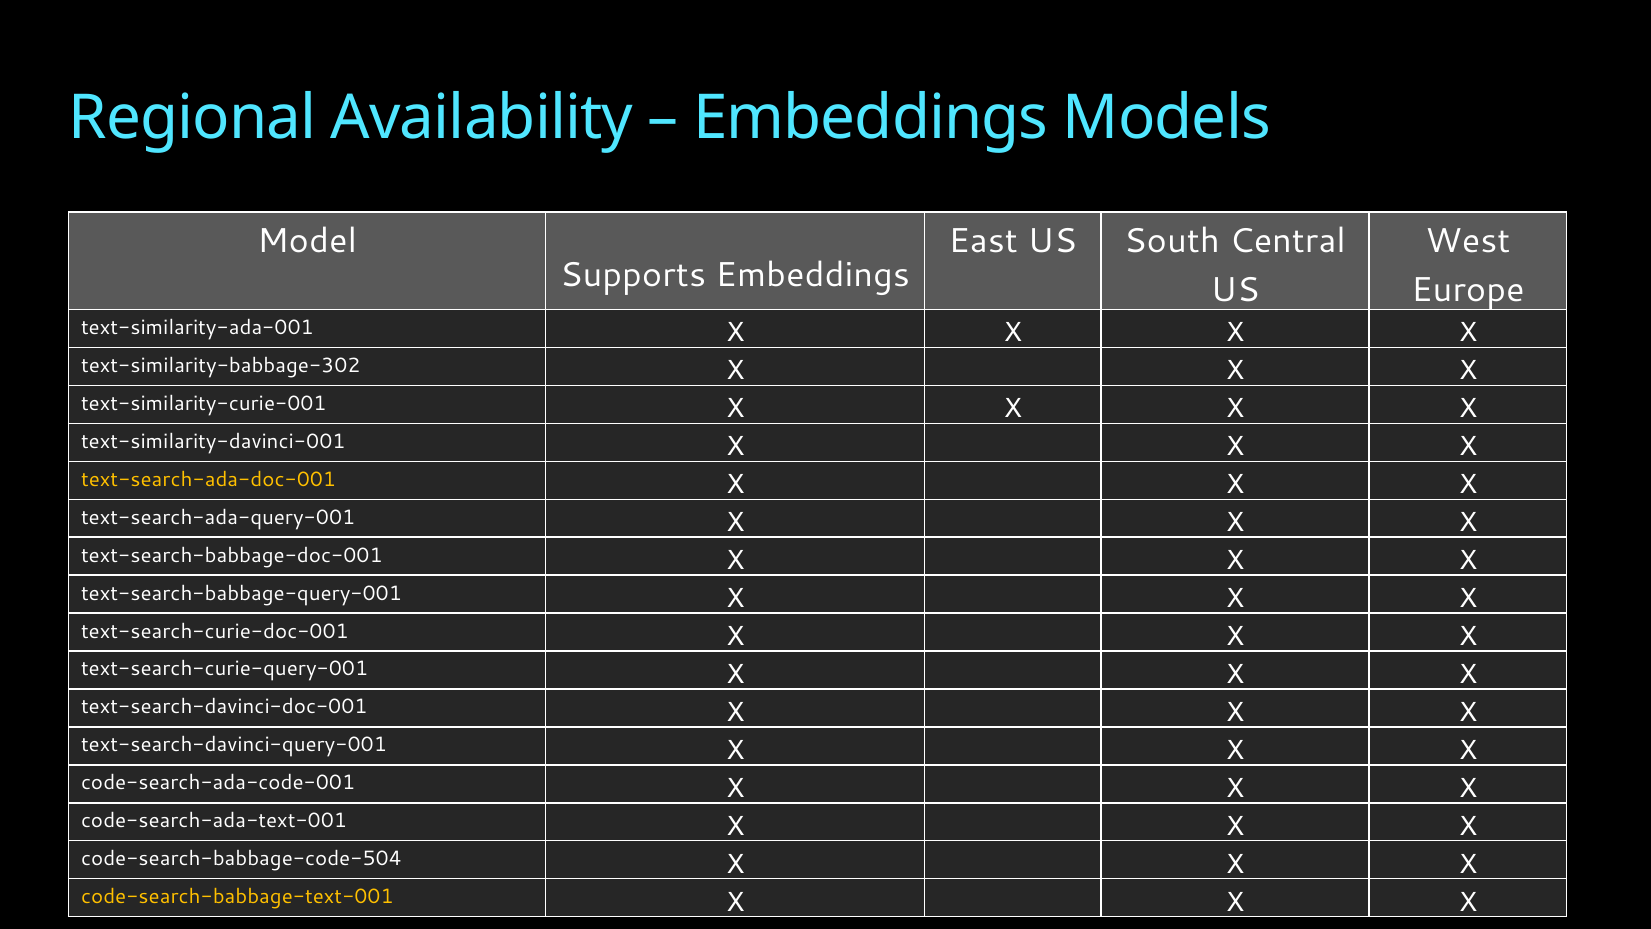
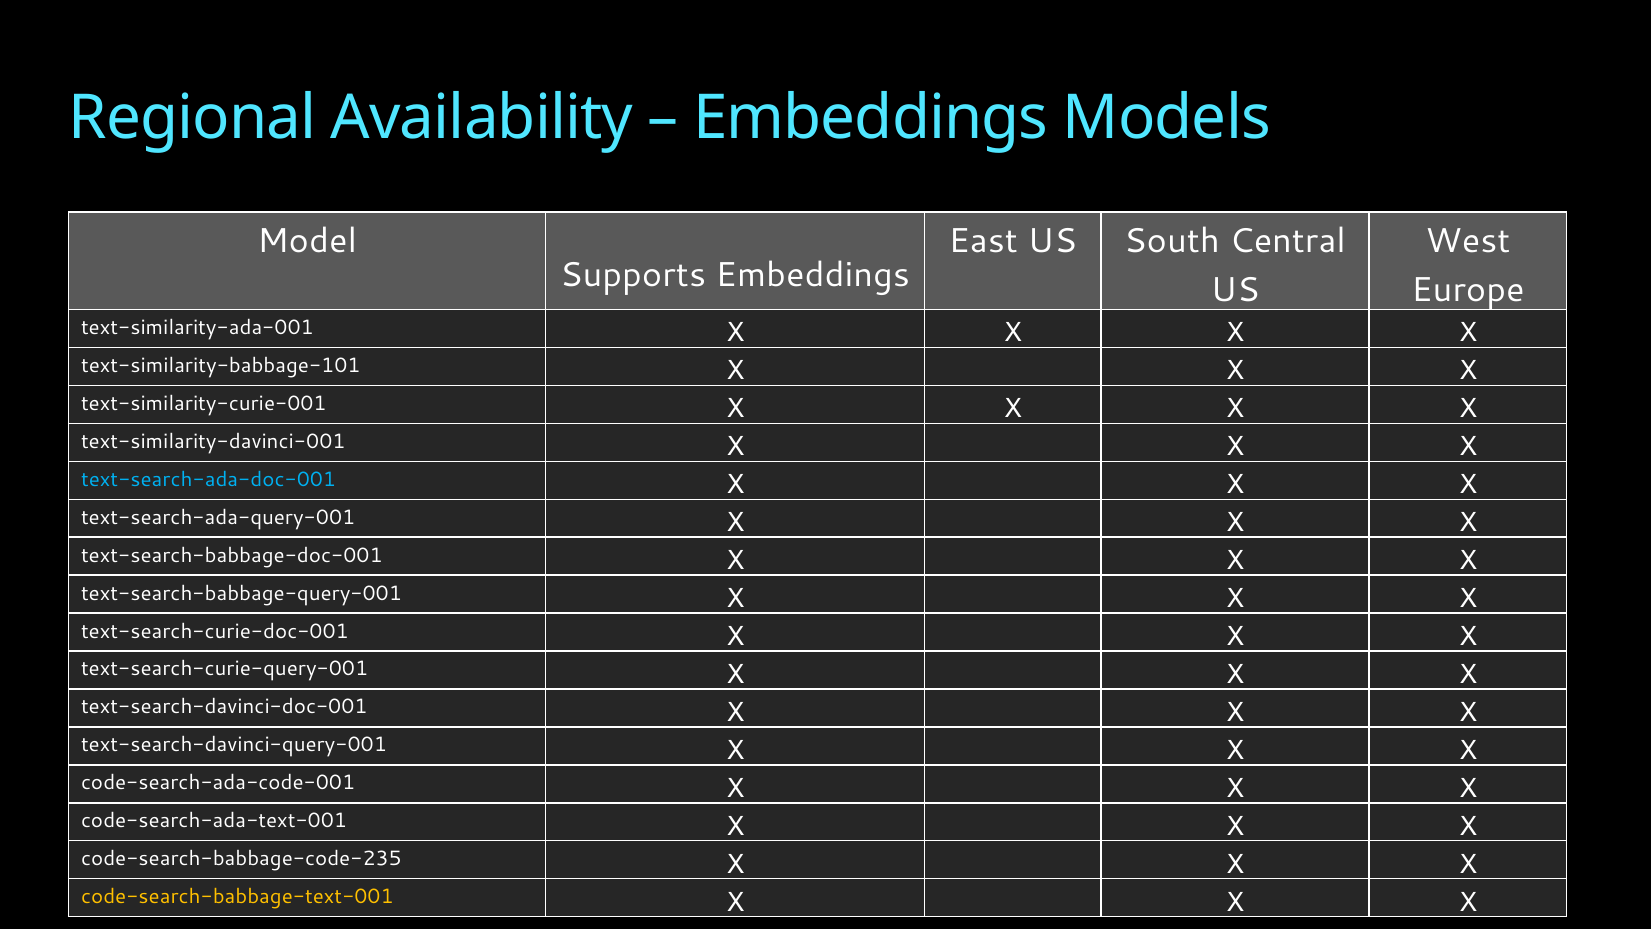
text-similarity-babbage-302: text-similarity-babbage-302 -> text-similarity-babbage-101
text-search-ada-doc-001 colour: yellow -> light blue
code-search-babbage-code-504: code-search-babbage-code-504 -> code-search-babbage-code-235
